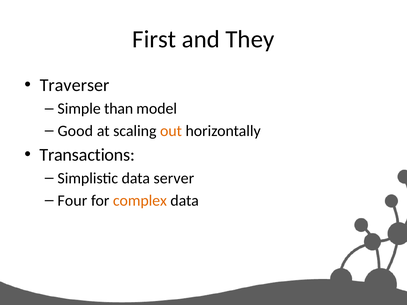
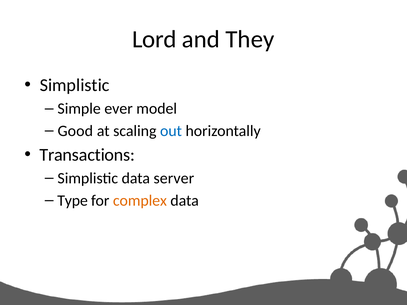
First: First -> Lord
Traverser at (75, 85): Traverser -> Simplistic
than: than -> ever
out colour: orange -> blue
Four: Four -> Type
